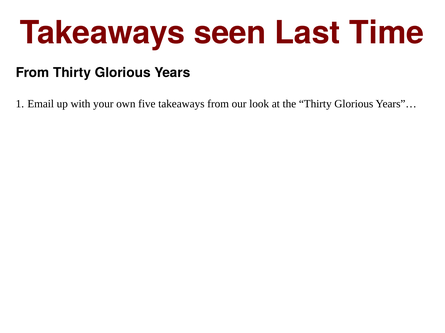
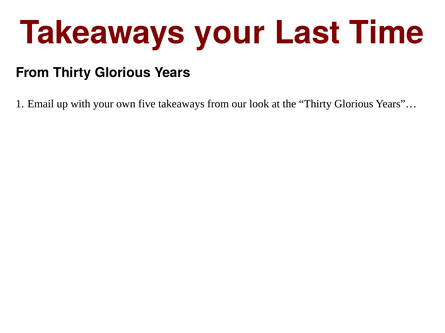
Takeaways seen: seen -> your
